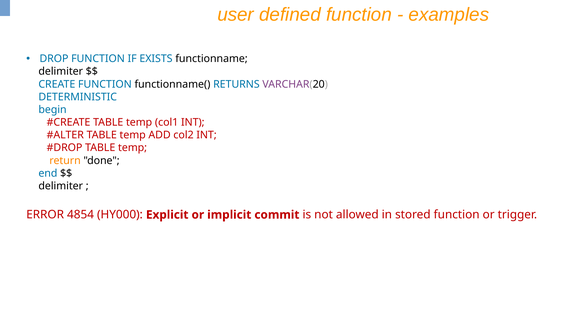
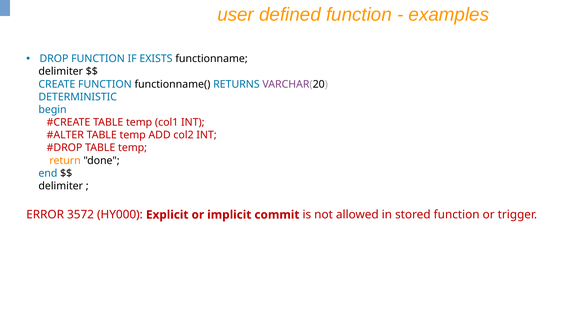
4854: 4854 -> 3572
